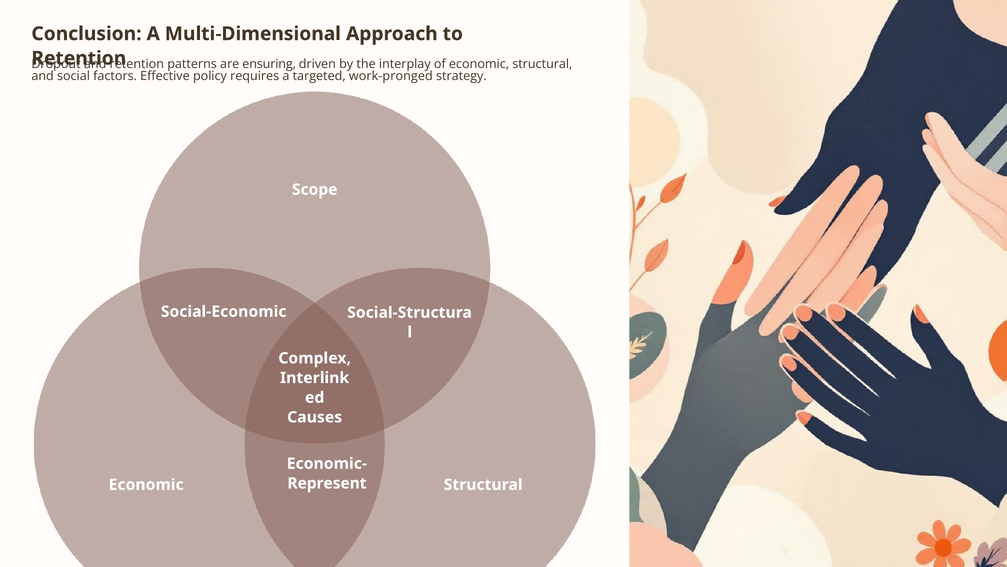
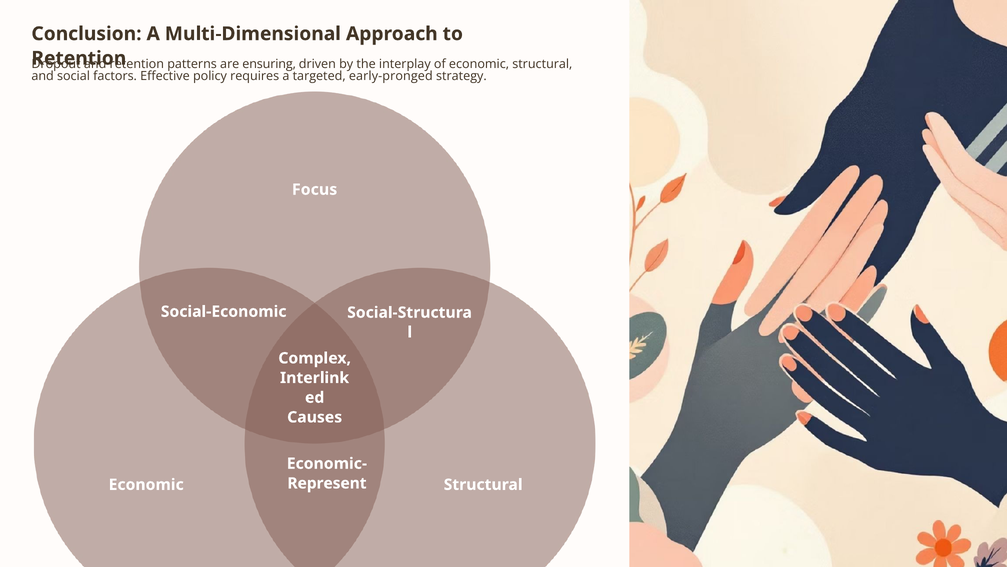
work-pronged: work-pronged -> early-pronged
Scope: Scope -> Focus
